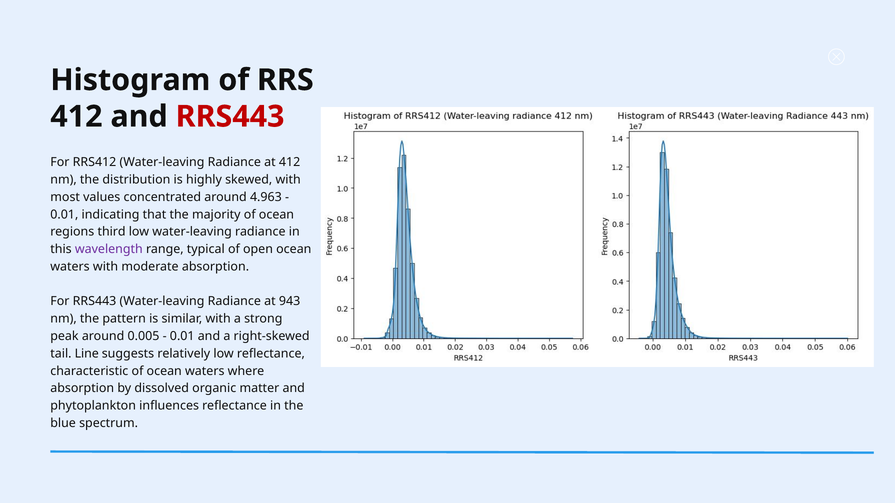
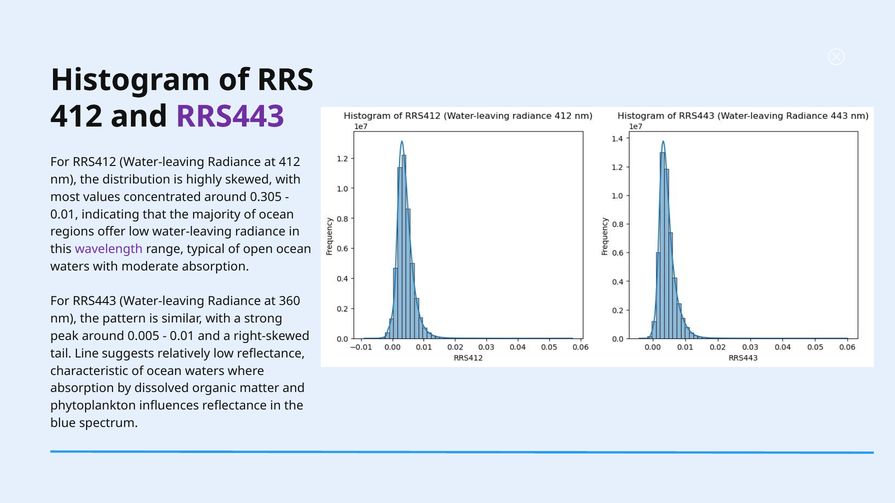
RRS443 at (230, 117) colour: red -> purple
4.963: 4.963 -> 0.305
third: third -> offer
943: 943 -> 360
